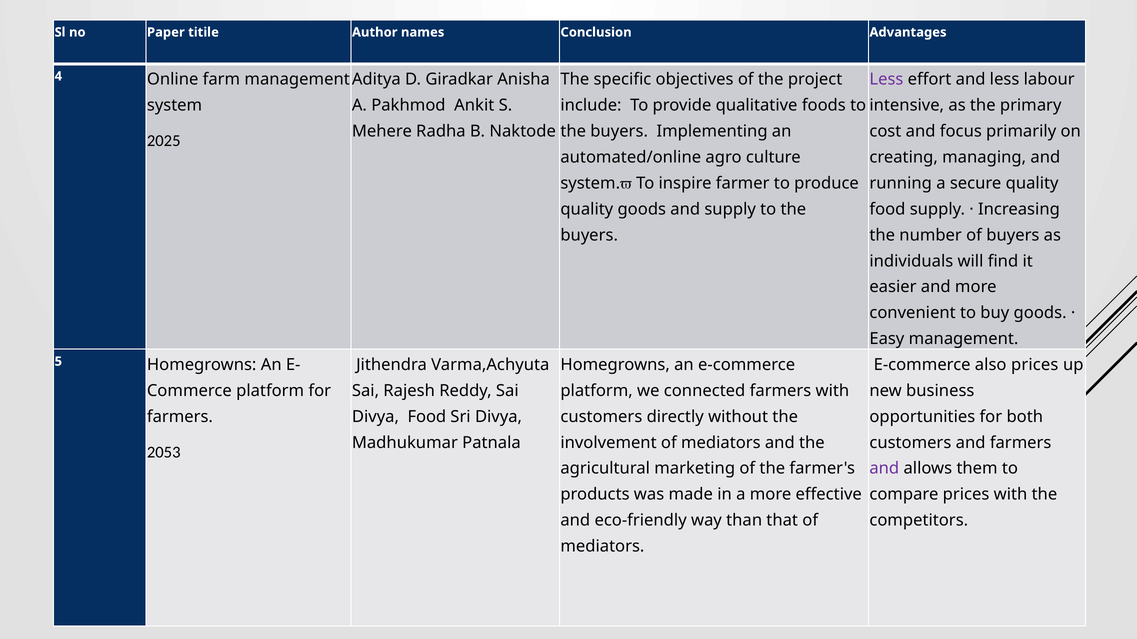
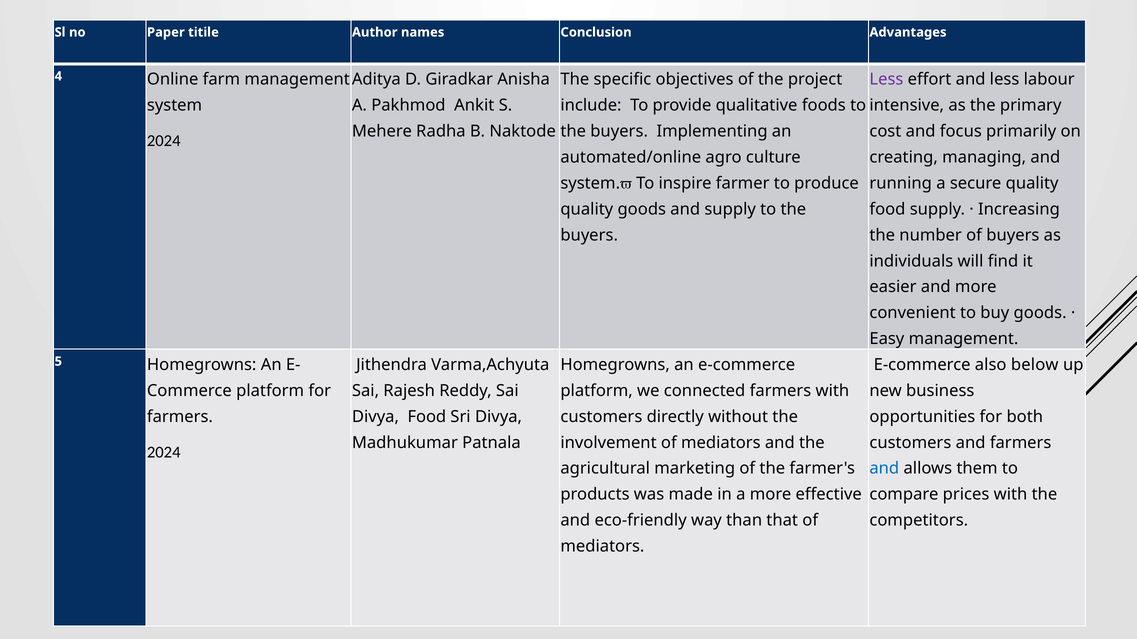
2025 at (164, 141): 2025 -> 2024
also prices: prices -> below
2053 at (164, 452): 2053 -> 2024
and at (884, 469) colour: purple -> blue
